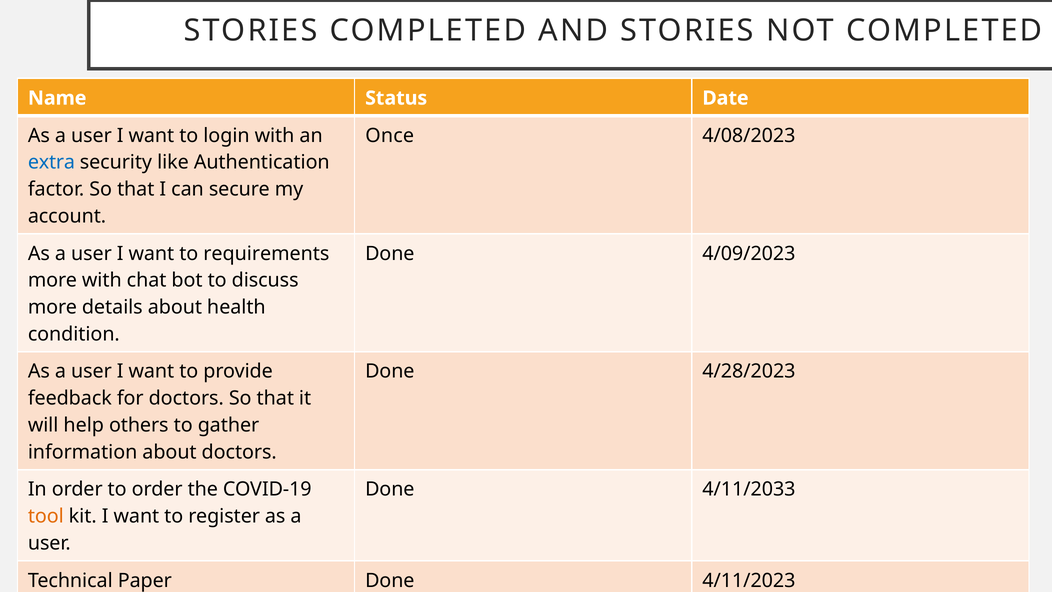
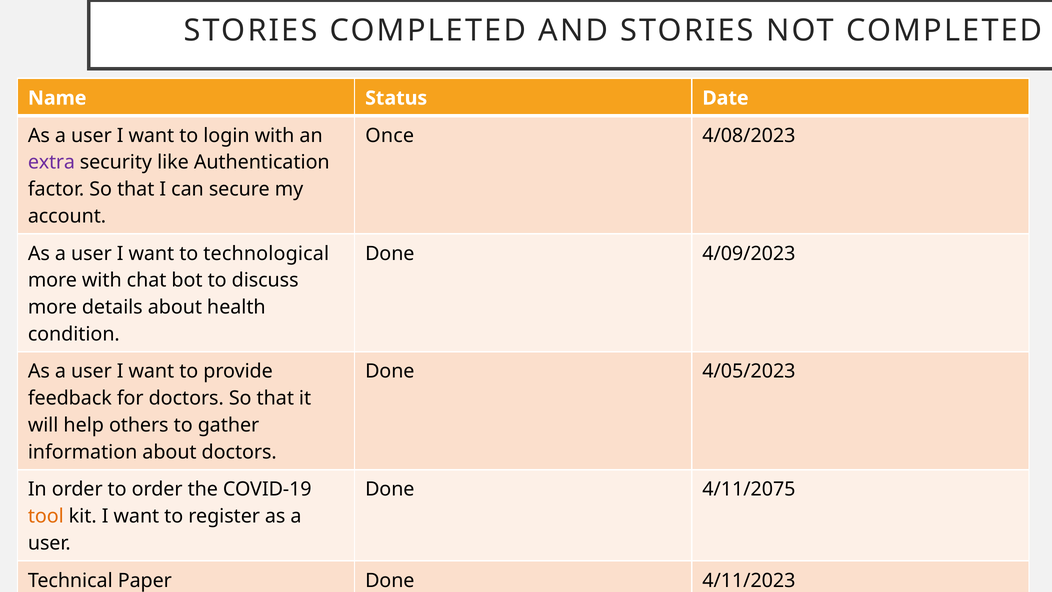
extra colour: blue -> purple
requirements: requirements -> technological
4/28/2023: 4/28/2023 -> 4/05/2023
4/11/2033: 4/11/2033 -> 4/11/2075
